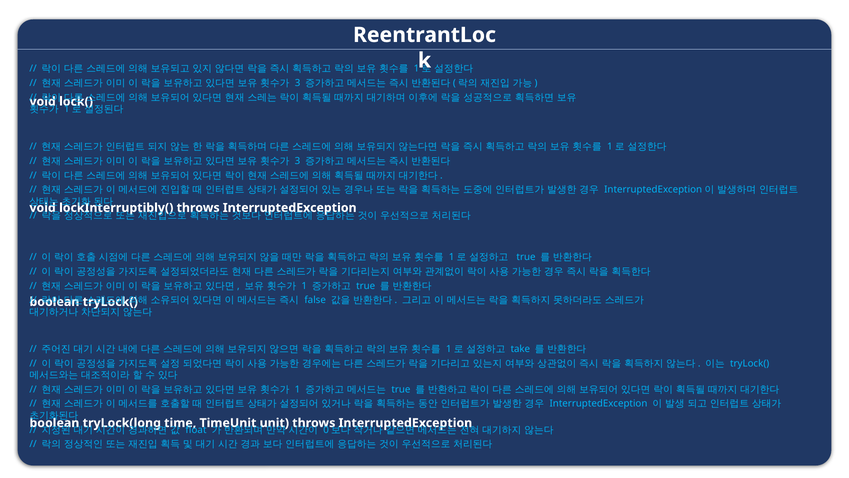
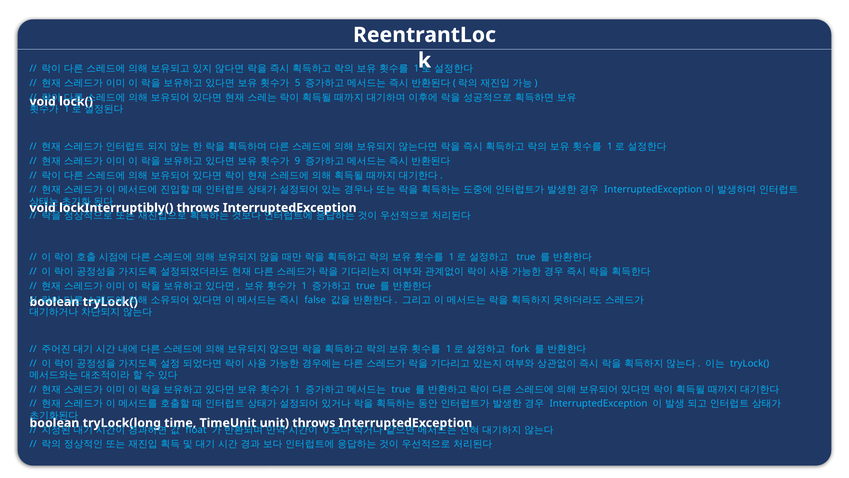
3 at (298, 83): 3 -> 5
3 at (298, 161): 3 -> 9
take: take -> fork
